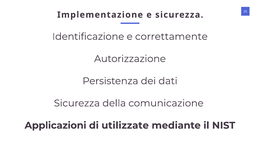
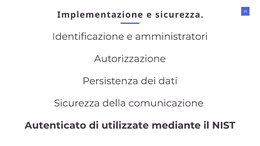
correttamente: correttamente -> amministratori
Applicazioni: Applicazioni -> Autenticato
